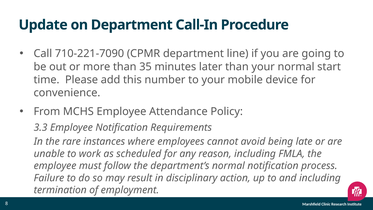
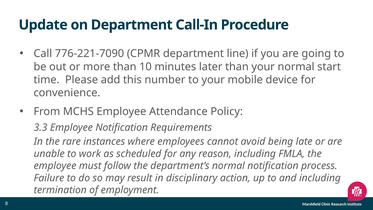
710-221-7090: 710-221-7090 -> 776-221-7090
35: 35 -> 10
